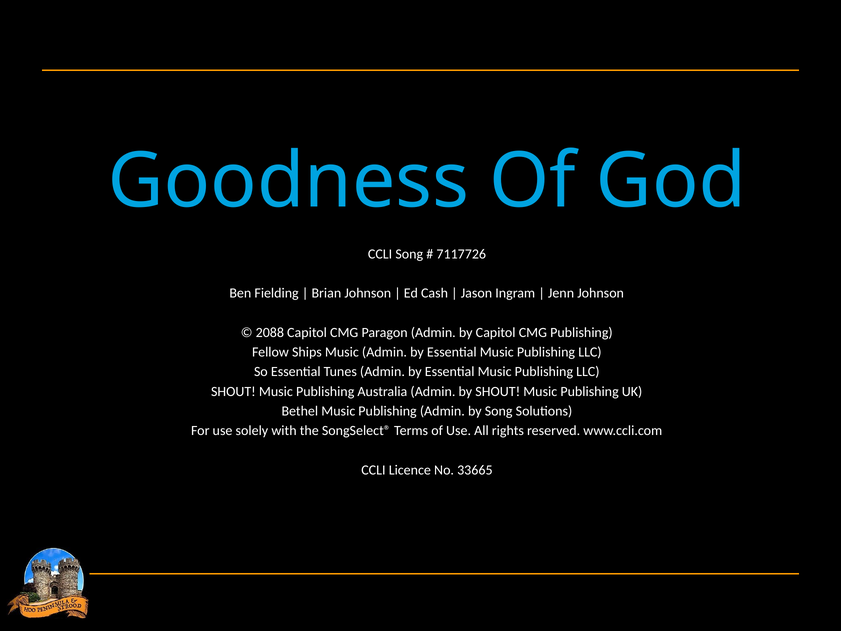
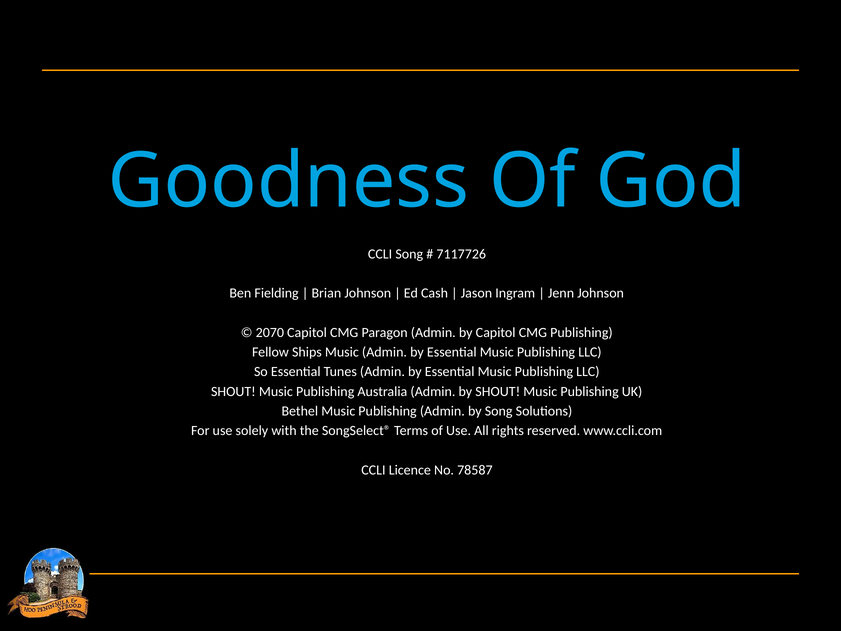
2088: 2088 -> 2070
33665: 33665 -> 78587
